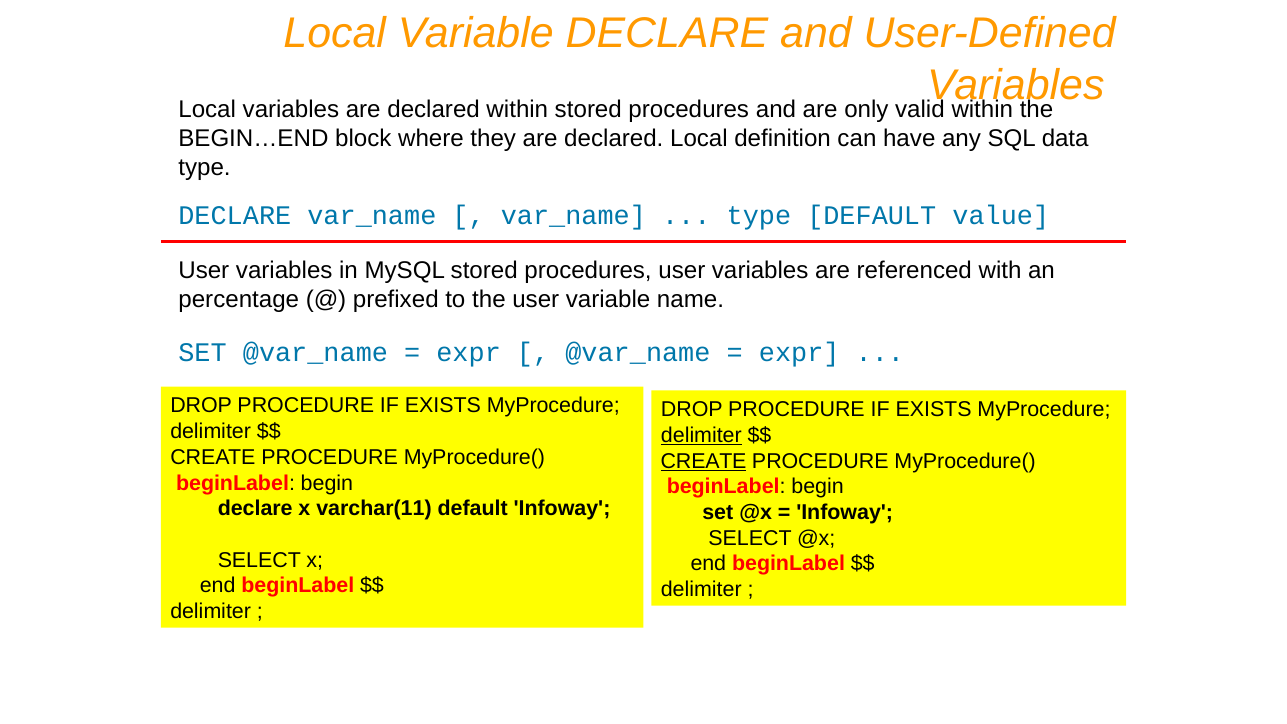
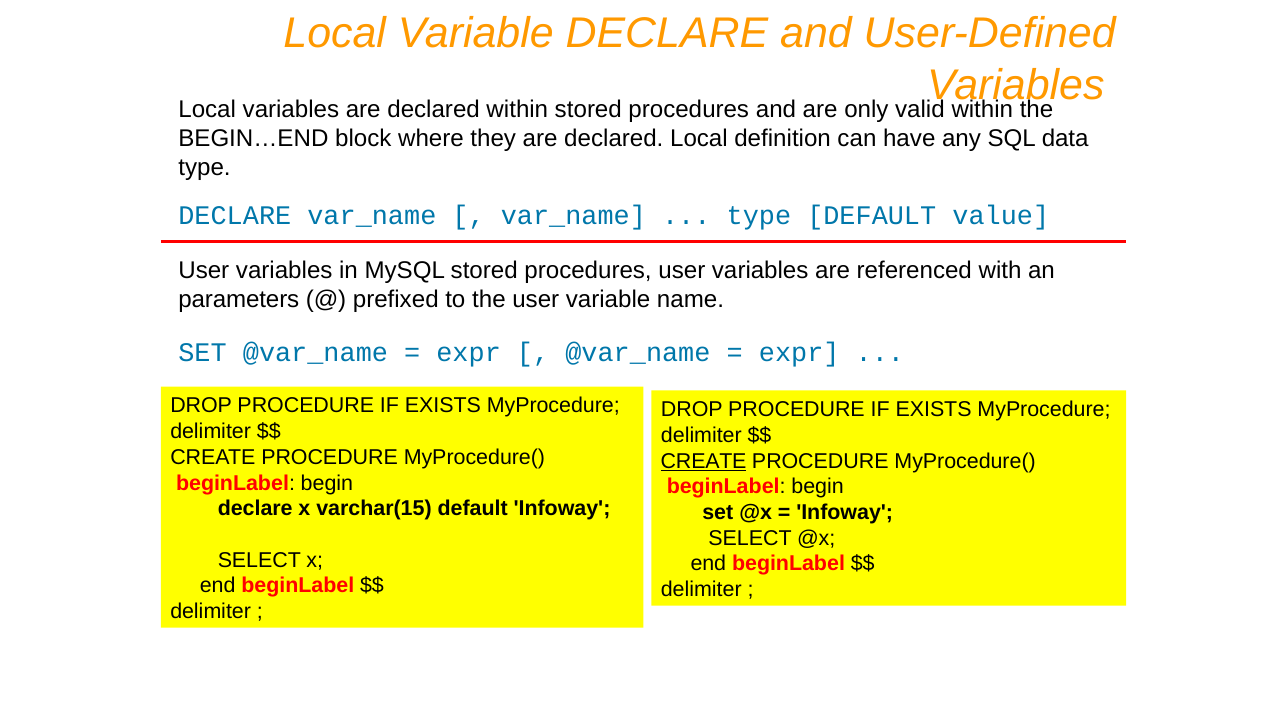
percentage: percentage -> parameters
delimiter at (701, 435) underline: present -> none
varchar(11: varchar(11 -> varchar(15
